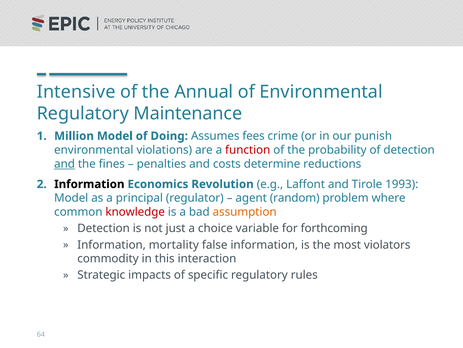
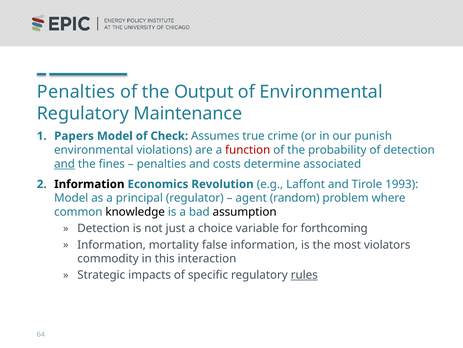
Intensive at (76, 92): Intensive -> Penalties
Annual: Annual -> Output
Million: Million -> Papers
Doing: Doing -> Check
fees: fees -> true
reductions: reductions -> associated
knowledge colour: red -> black
assumption colour: orange -> black
rules underline: none -> present
